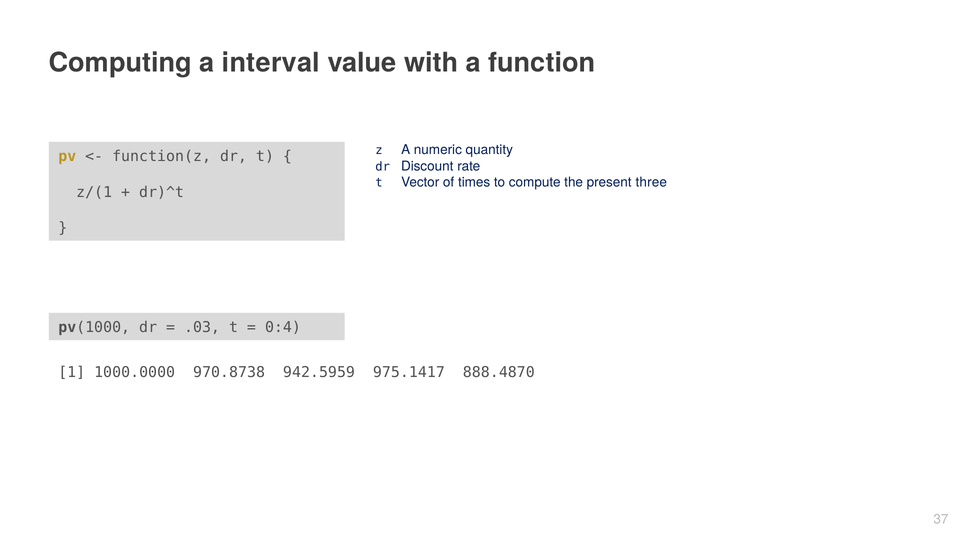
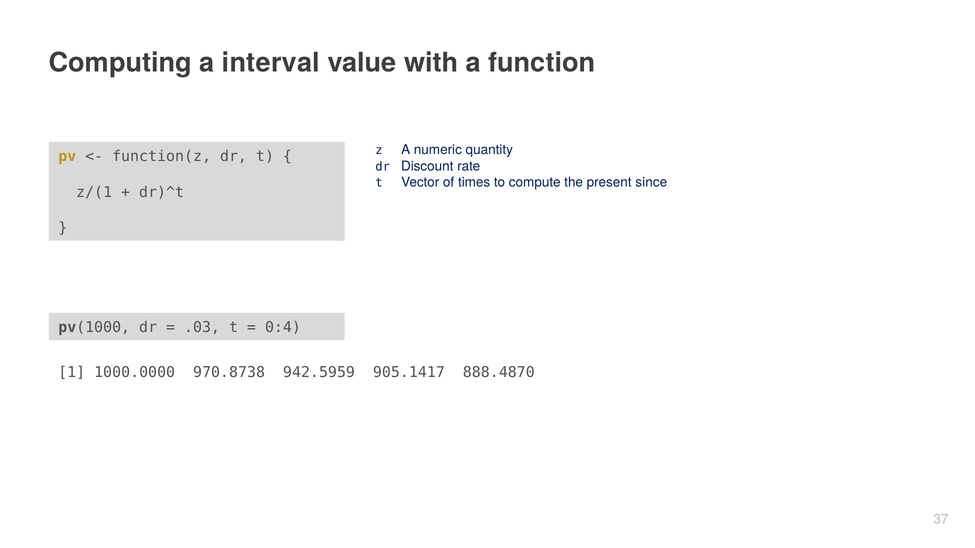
three: three -> since
975.1417: 975.1417 -> 905.1417
